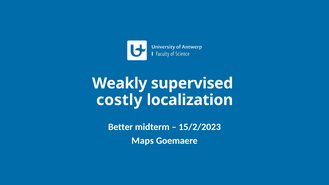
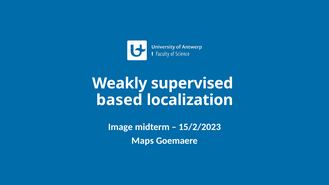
costly: costly -> based
Better: Better -> Image
